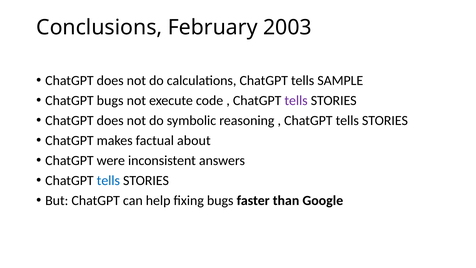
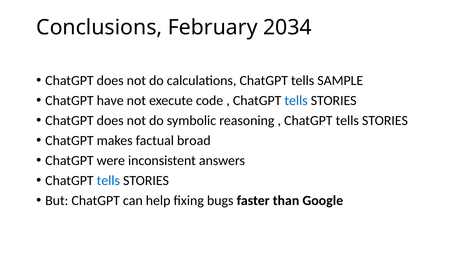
2003: 2003 -> 2034
ChatGPT bugs: bugs -> have
tells at (296, 100) colour: purple -> blue
about: about -> broad
